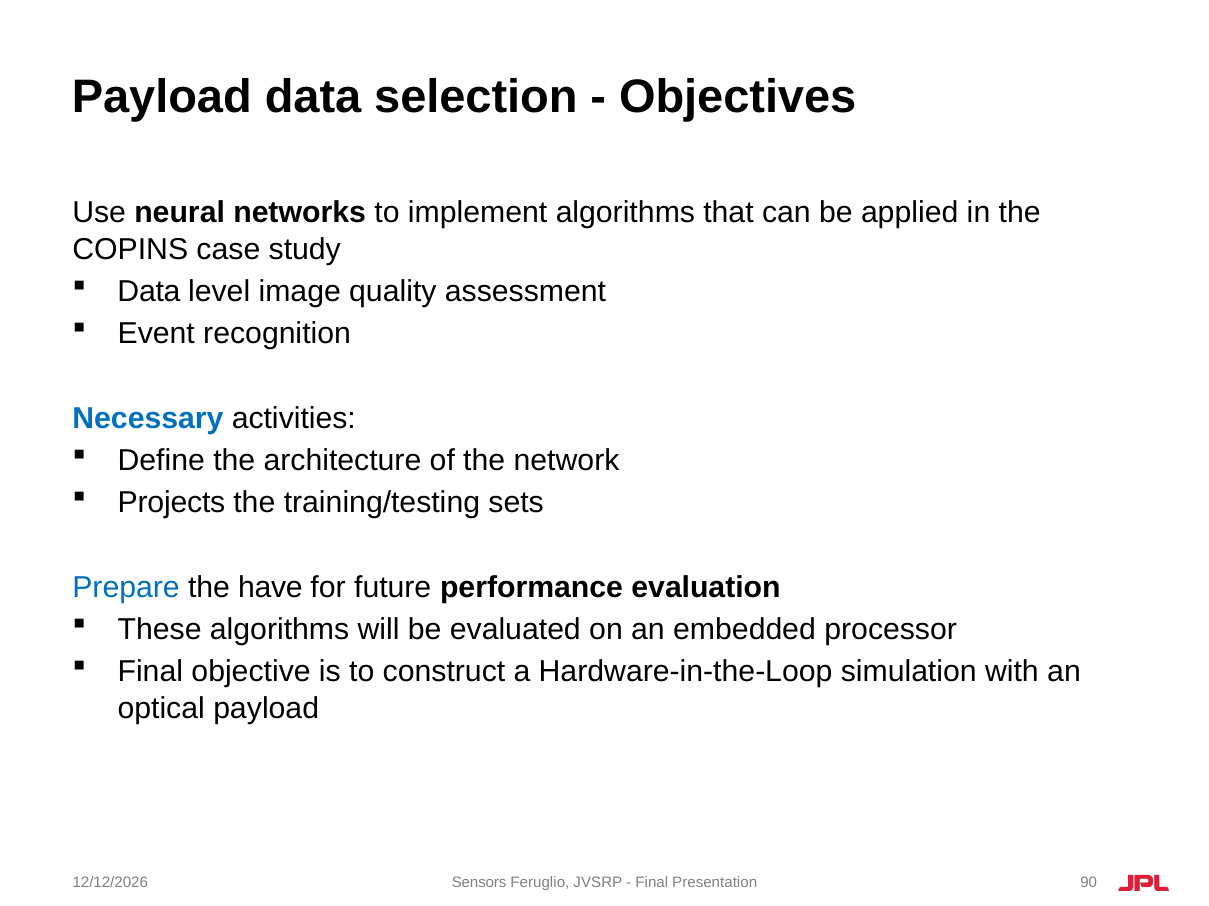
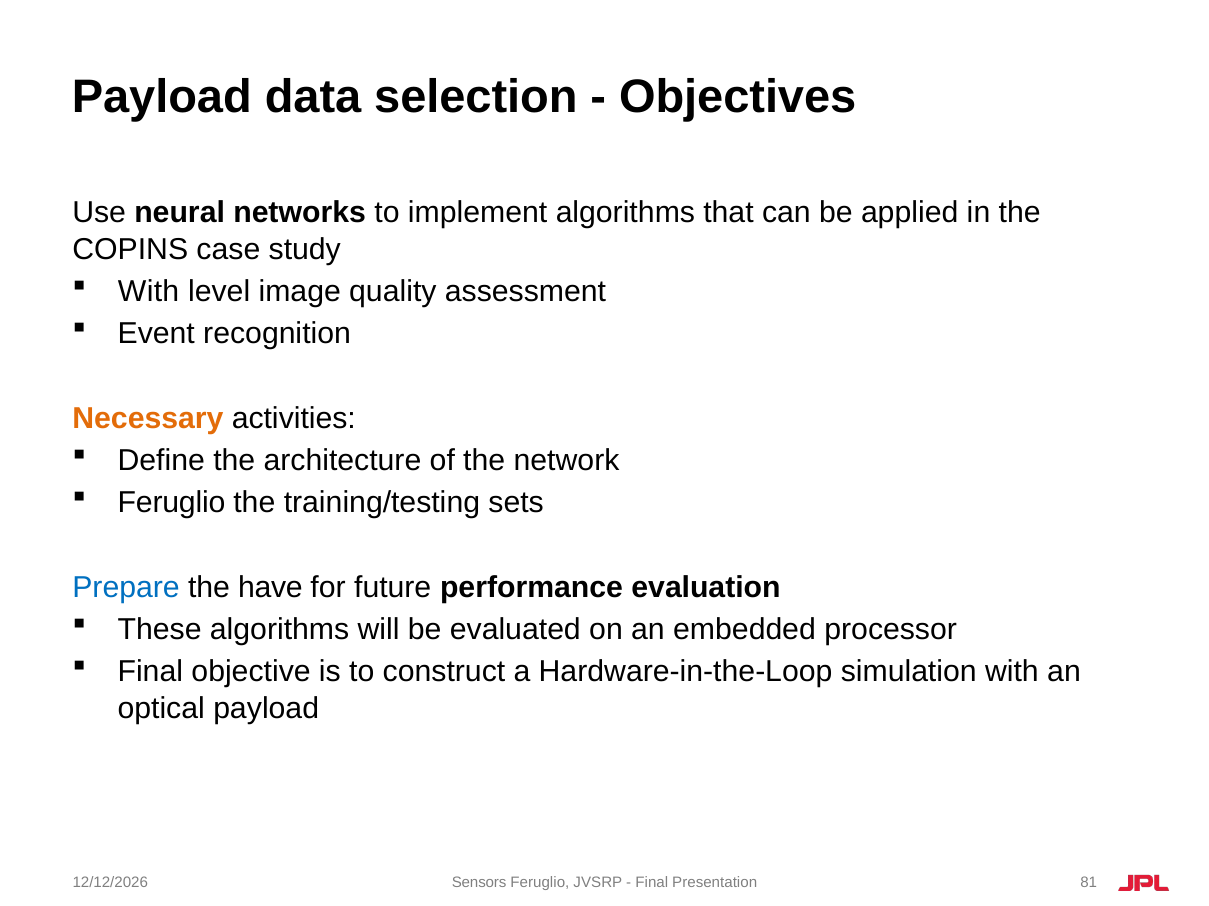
Data at (149, 292): Data -> With
Necessary colour: blue -> orange
Projects at (172, 503): Projects -> Feruglio
90: 90 -> 81
